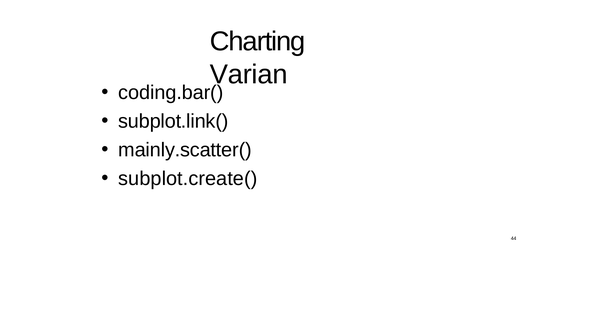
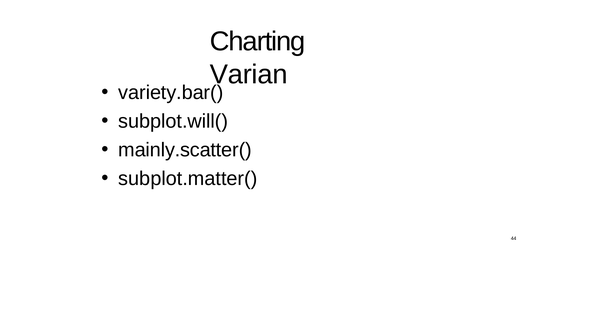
coding.bar(: coding.bar( -> variety.bar(
subplot.link(: subplot.link( -> subplot.will(
subplot.create(: subplot.create( -> subplot.matter(
